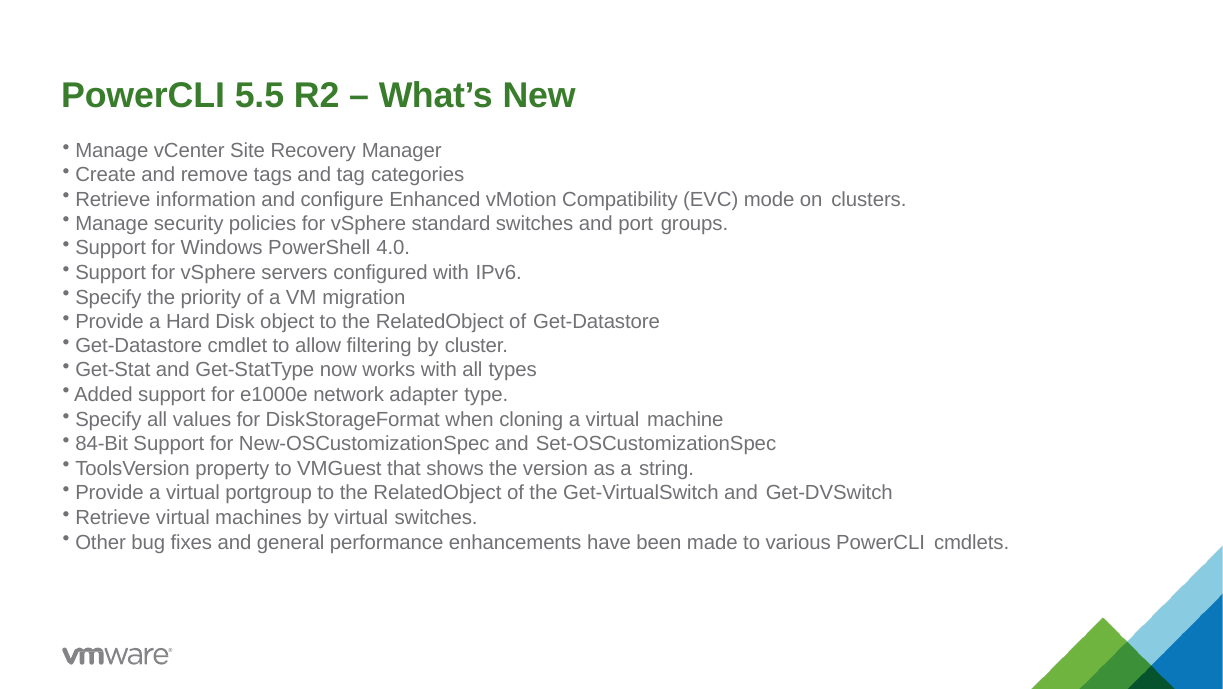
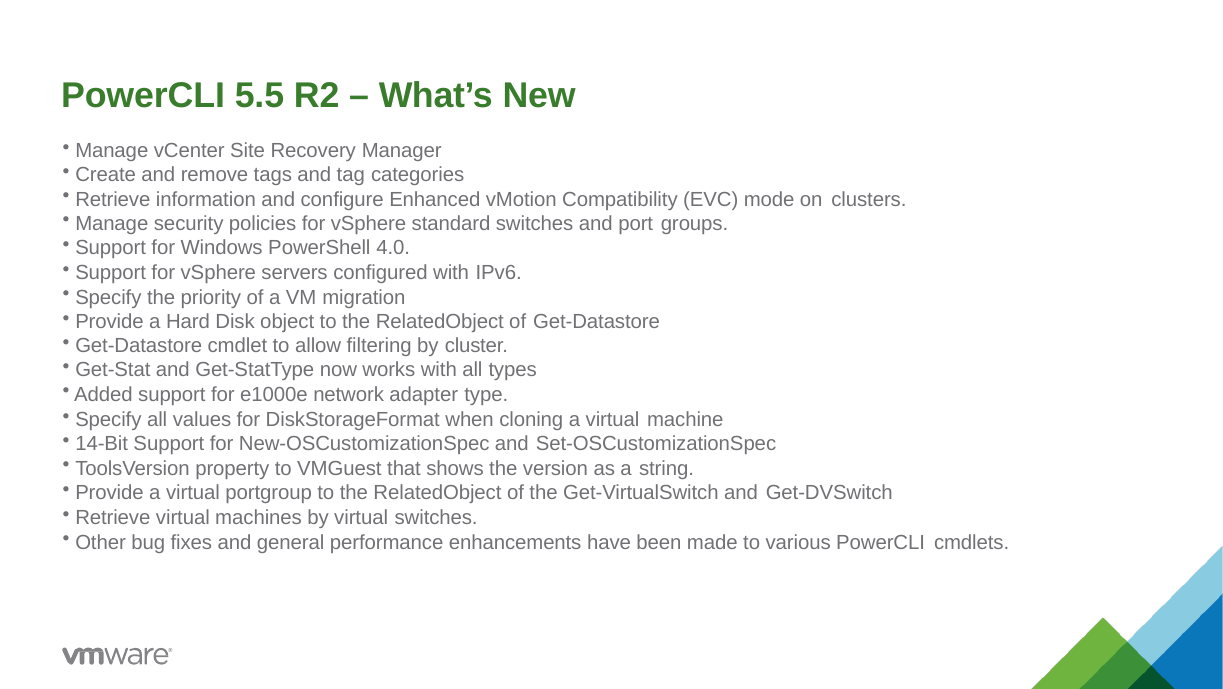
84-Bit: 84-Bit -> 14-Bit
